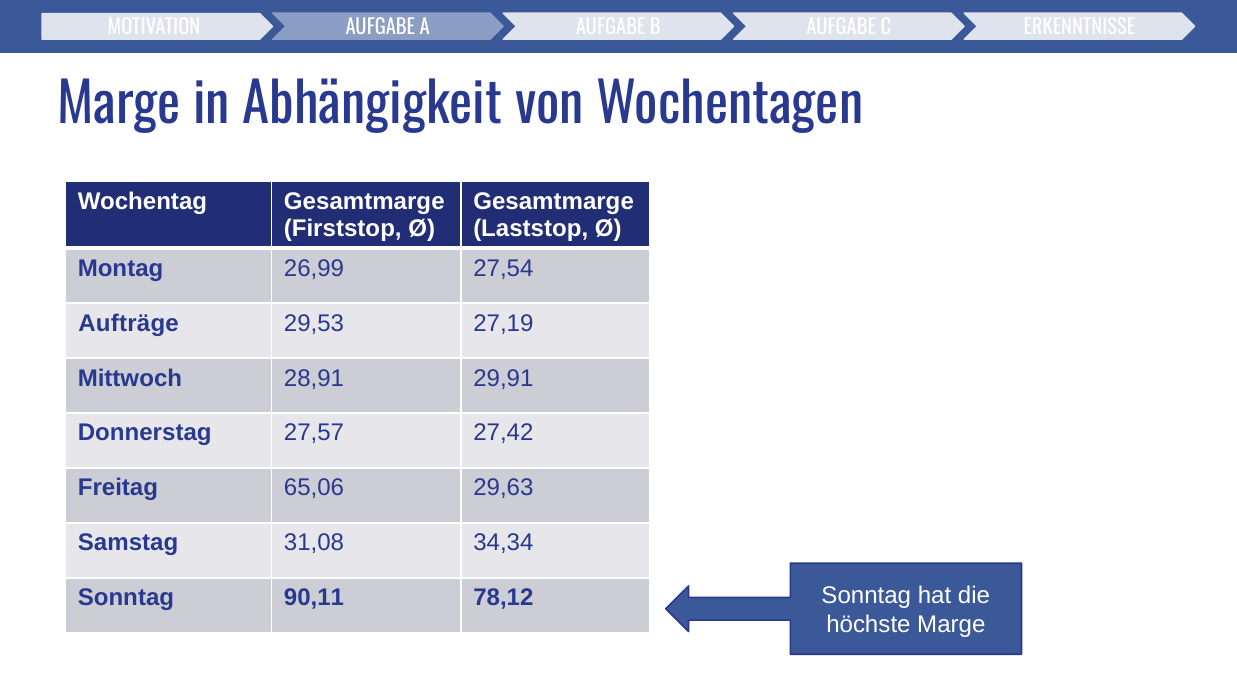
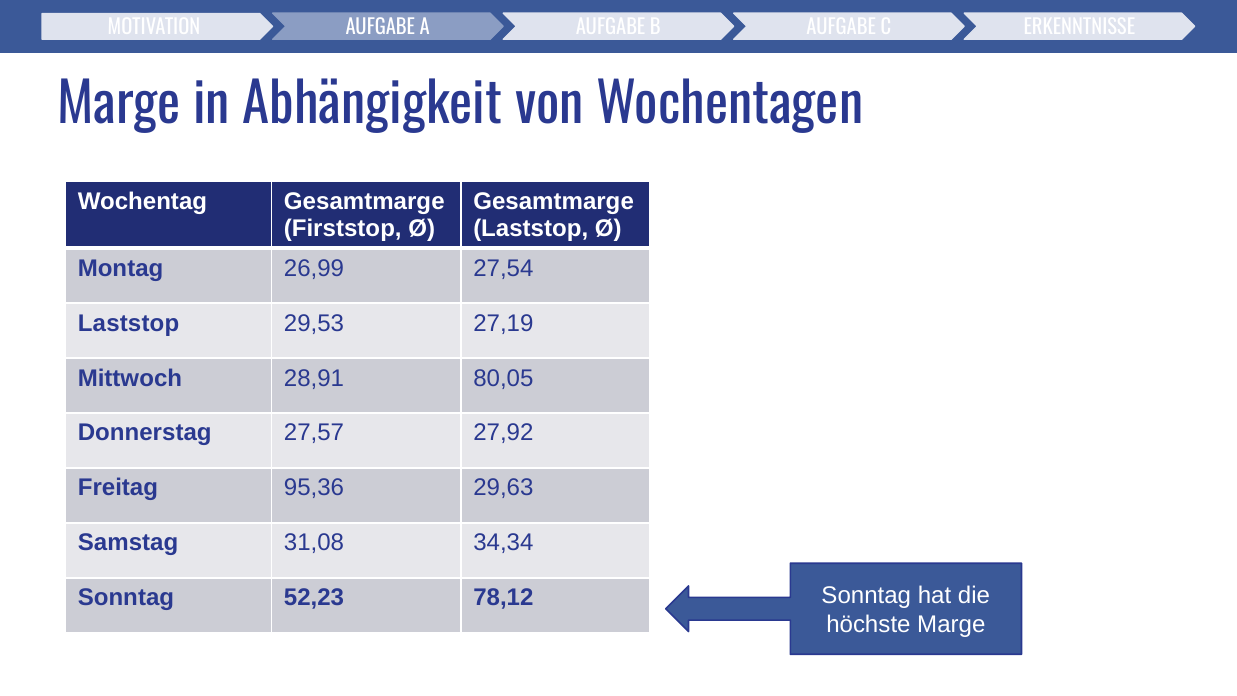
Aufträge at (129, 323): Aufträge -> Laststop
29,91: 29,91 -> 80,05
27,42: 27,42 -> 27,92
65,06: 65,06 -> 95,36
90,11: 90,11 -> 52,23
